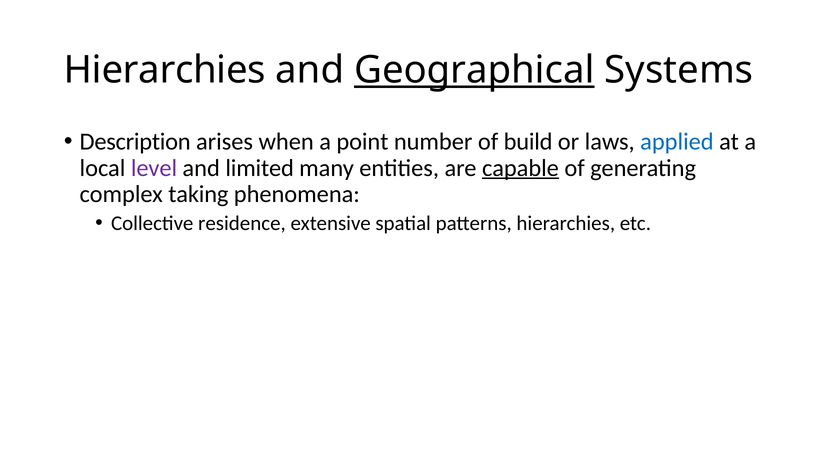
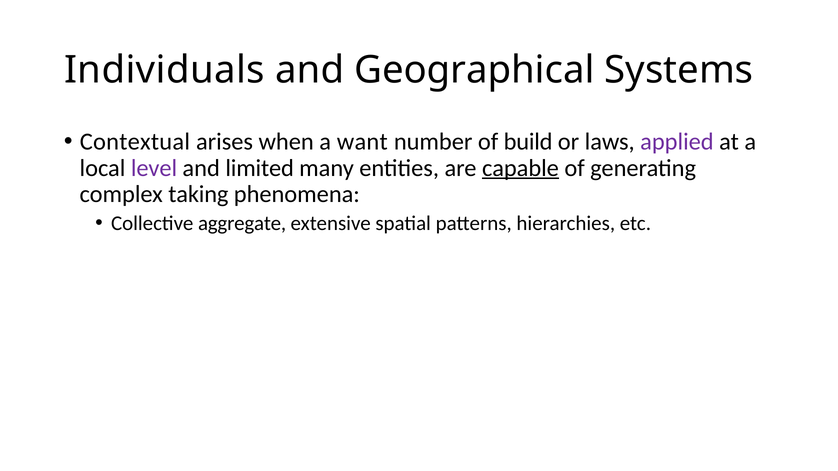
Hierarchies at (165, 70): Hierarchies -> Individuals
Geographical underline: present -> none
Description: Description -> Contextual
point: point -> want
applied colour: blue -> purple
residence: residence -> aggregate
